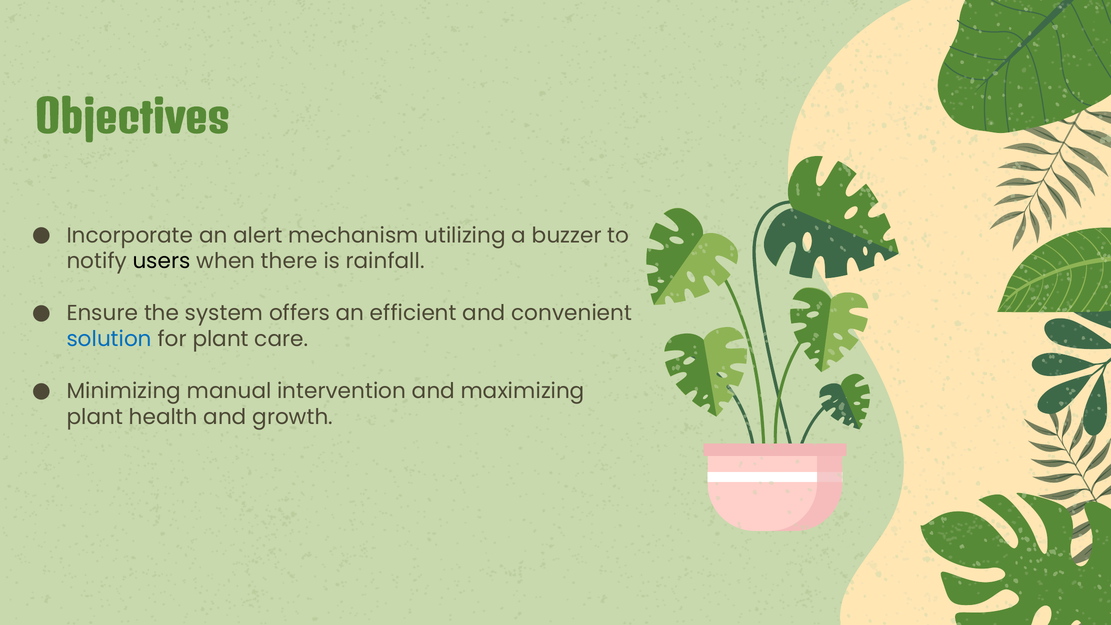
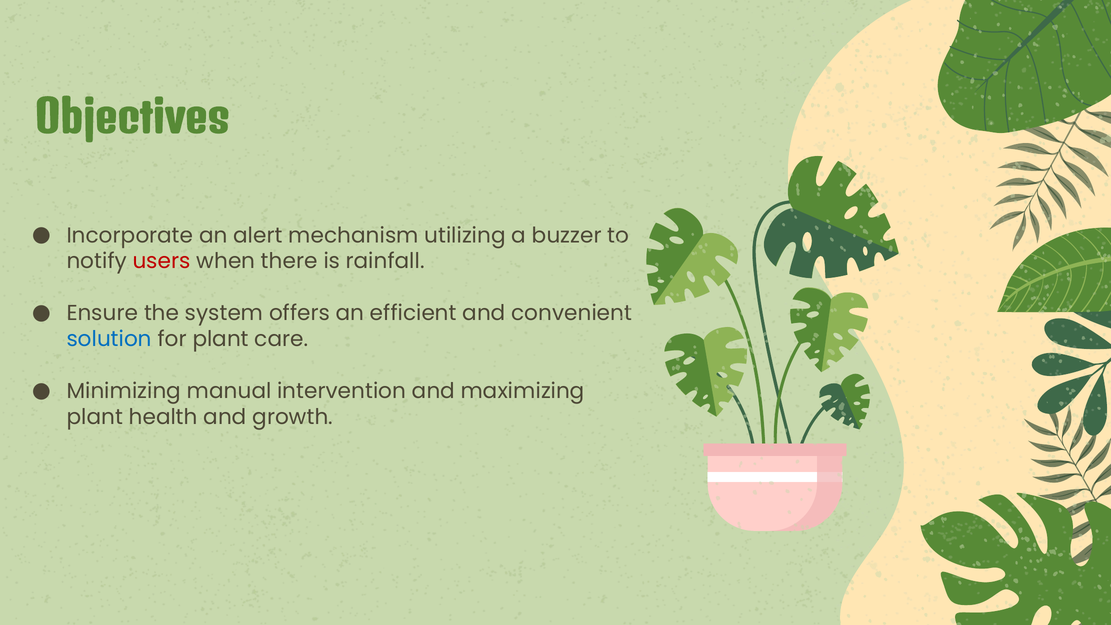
users colour: black -> red
